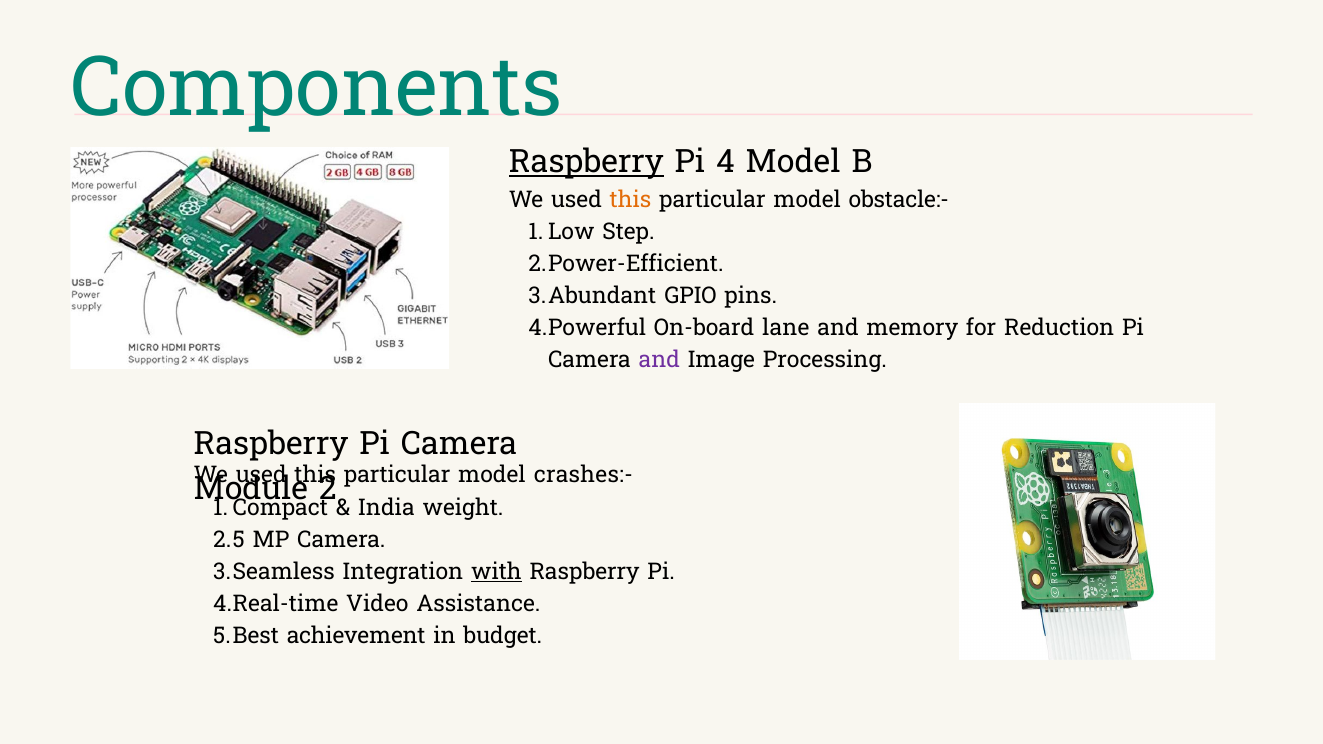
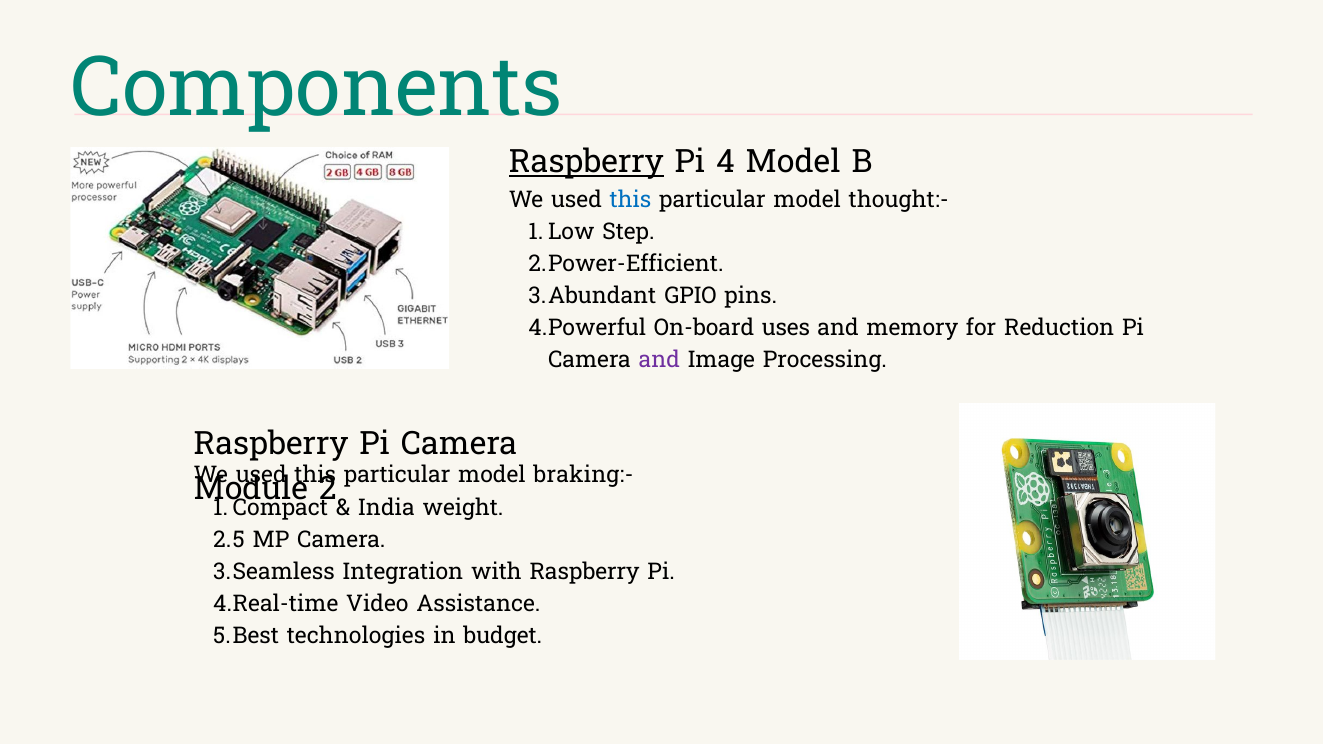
this at (630, 200) colour: orange -> blue
obstacle:-: obstacle:- -> thought:-
lane: lane -> uses
crashes:-: crashes:- -> braking:-
with underline: present -> none
achievement: achievement -> technologies
